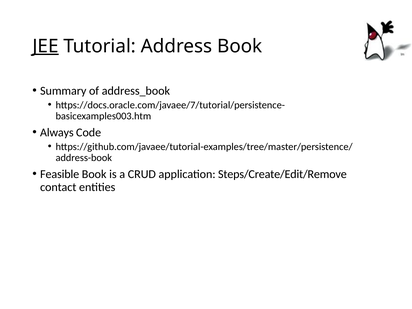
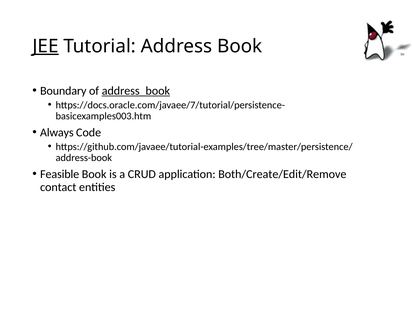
Summary: Summary -> Boundary
address_book underline: none -> present
Steps/Create/Edit/Remove: Steps/Create/Edit/Remove -> Both/Create/Edit/Remove
